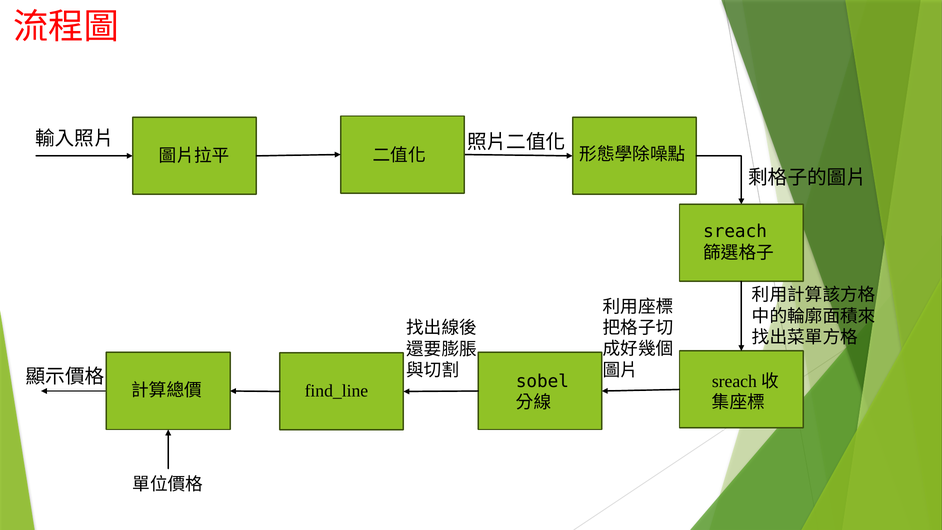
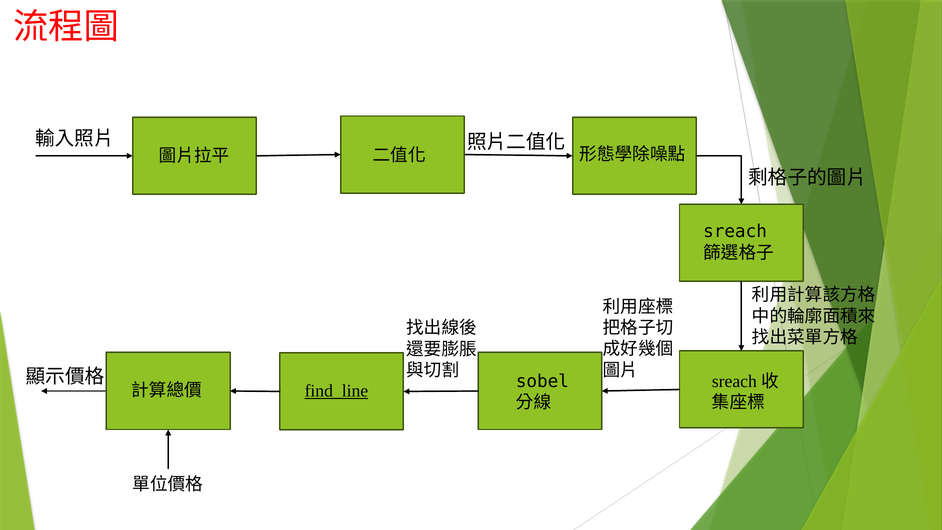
find_line underline: none -> present
